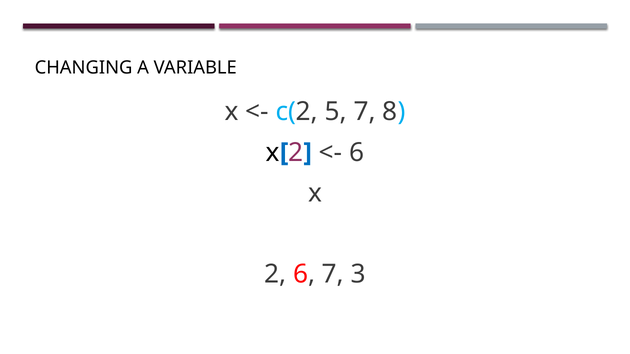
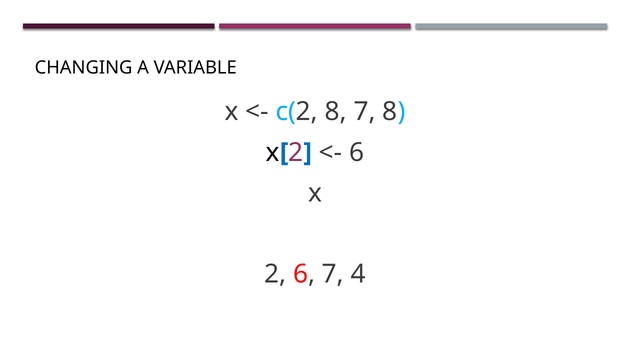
c(2 5: 5 -> 8
3: 3 -> 4
